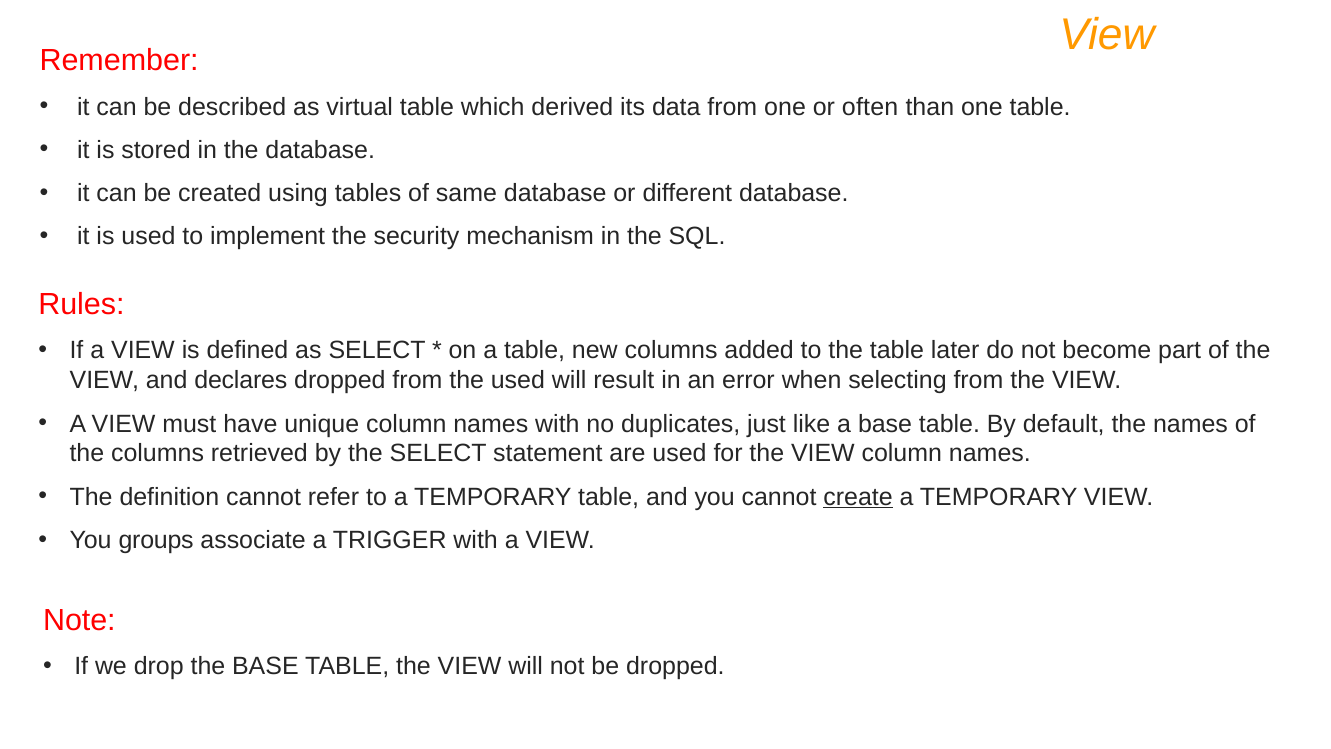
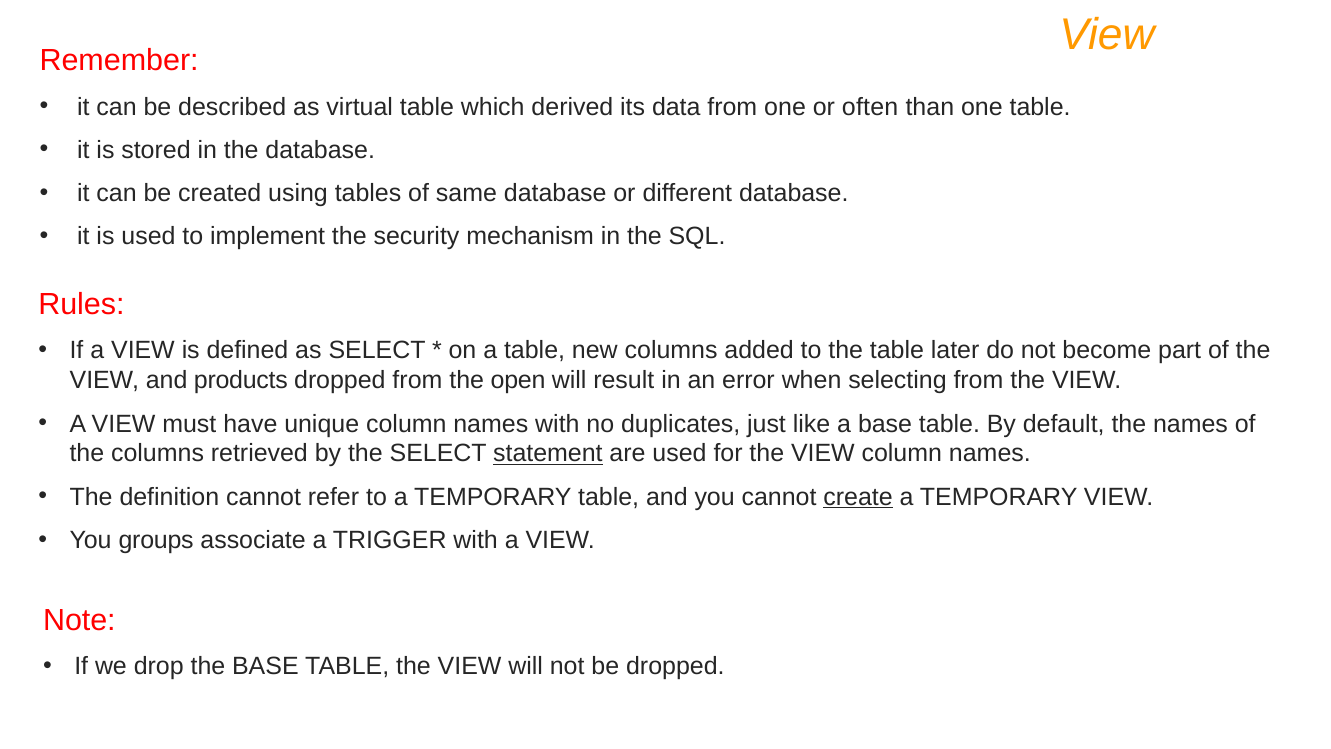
declares: declares -> products
the used: used -> open
statement underline: none -> present
